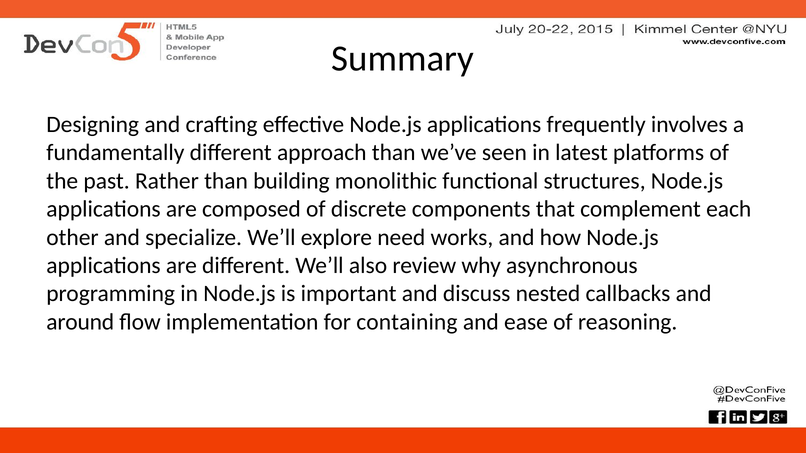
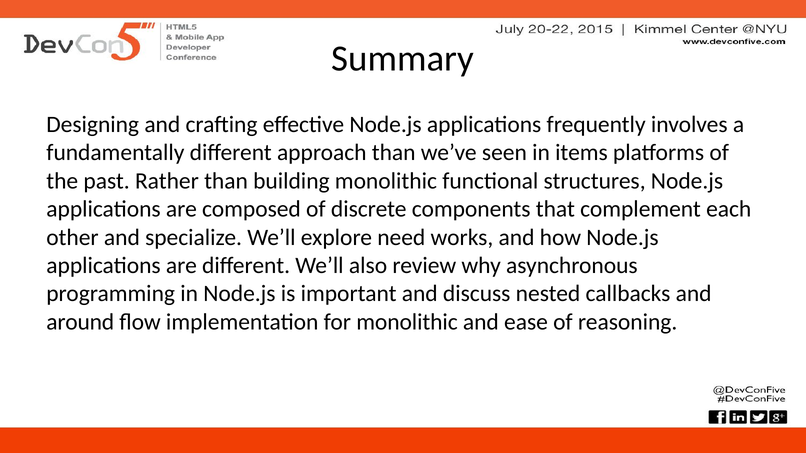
latest: latest -> items
for containing: containing -> monolithic
